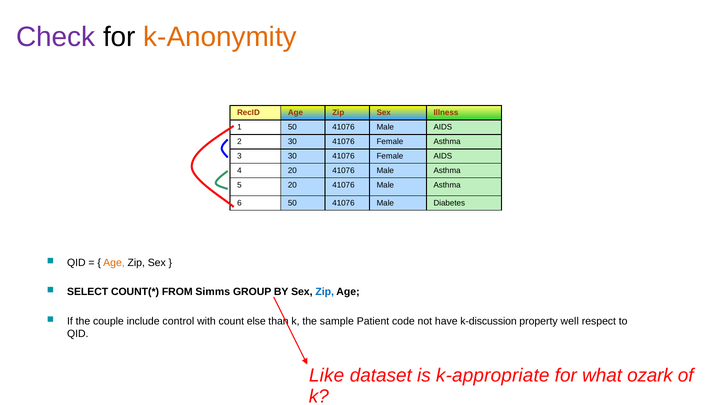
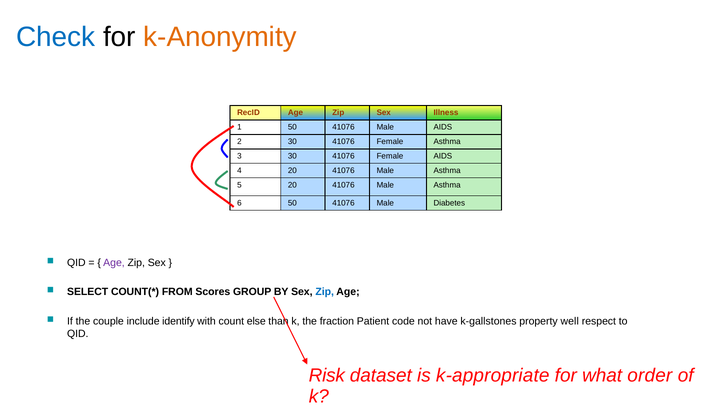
Check colour: purple -> blue
Age at (114, 262) colour: orange -> purple
Simms: Simms -> Scores
control: control -> identify
sample: sample -> fraction
k-discussion: k-discussion -> k-gallstones
Like: Like -> Risk
ozark: ozark -> order
